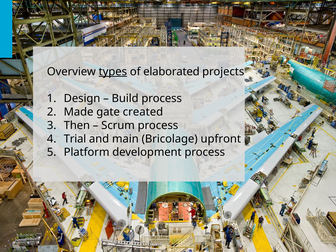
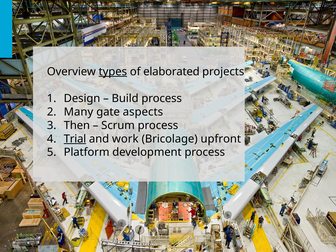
Made: Made -> Many
created: created -> aspects
Trial underline: none -> present
main: main -> work
